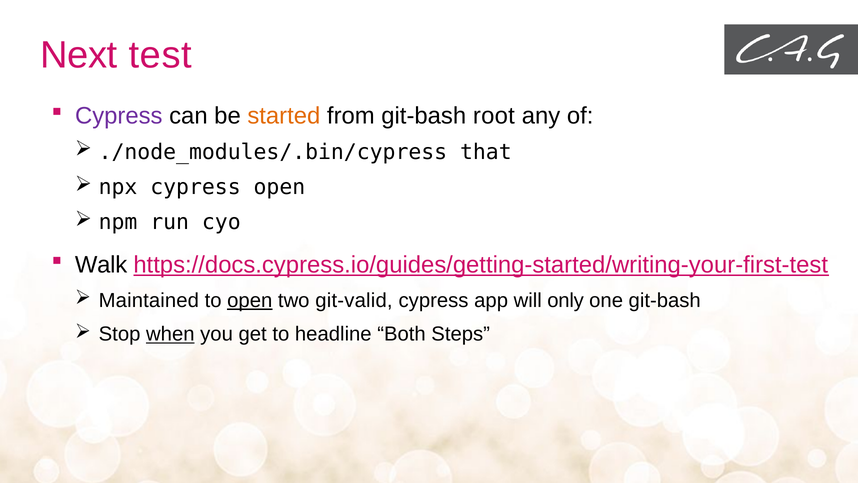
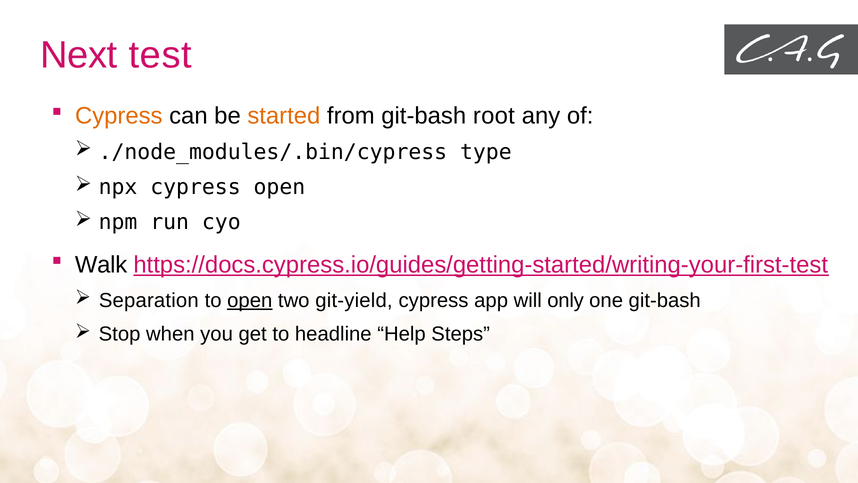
Cypress at (119, 116) colour: purple -> orange
that: that -> type
Maintained: Maintained -> Separation
git-valid: git-valid -> git-yield
when underline: present -> none
Both: Both -> Help
